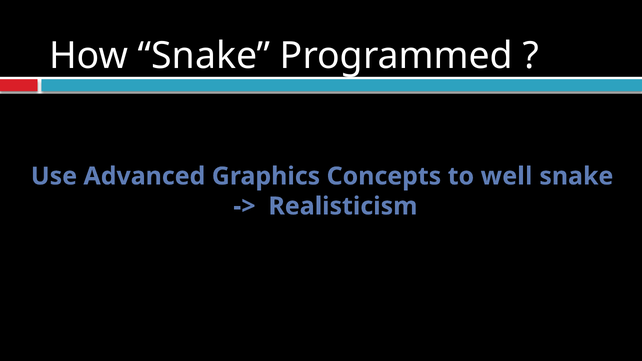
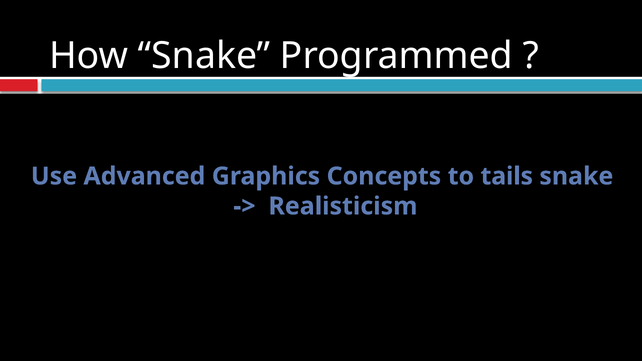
well: well -> tails
